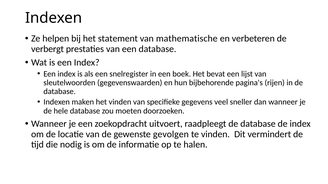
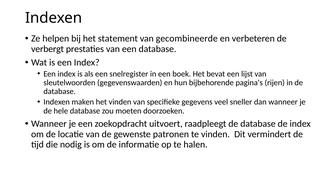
mathematische: mathematische -> gecombineerde
gevolgen: gevolgen -> patronen
